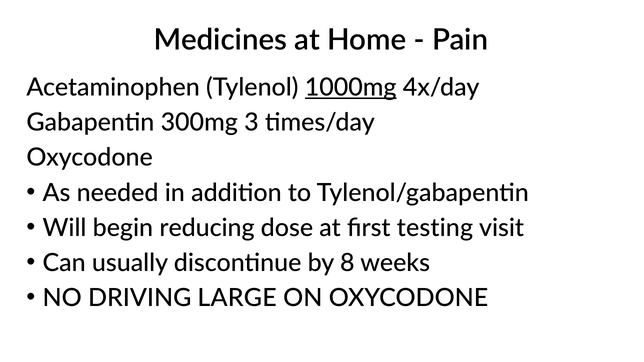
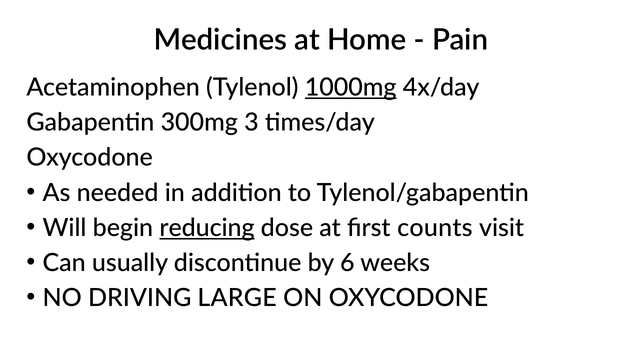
reducing underline: none -> present
testing: testing -> counts
8: 8 -> 6
